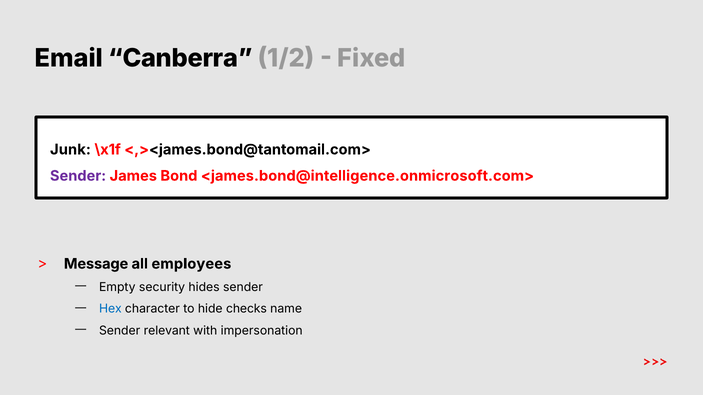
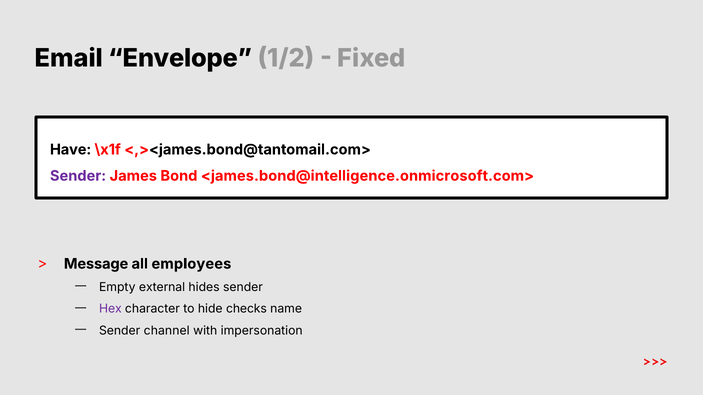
Canberra: Canberra -> Envelope
Junk: Junk -> Have
security: security -> external
Hex colour: blue -> purple
relevant: relevant -> channel
